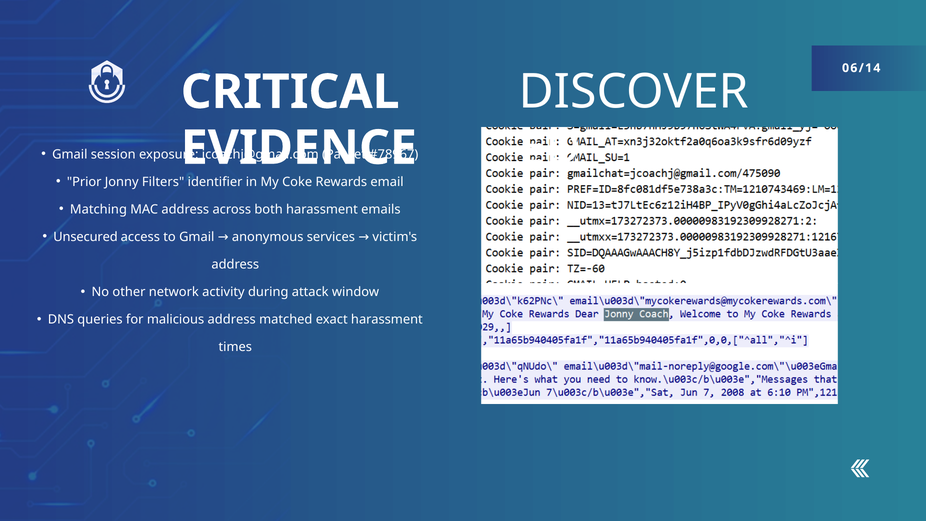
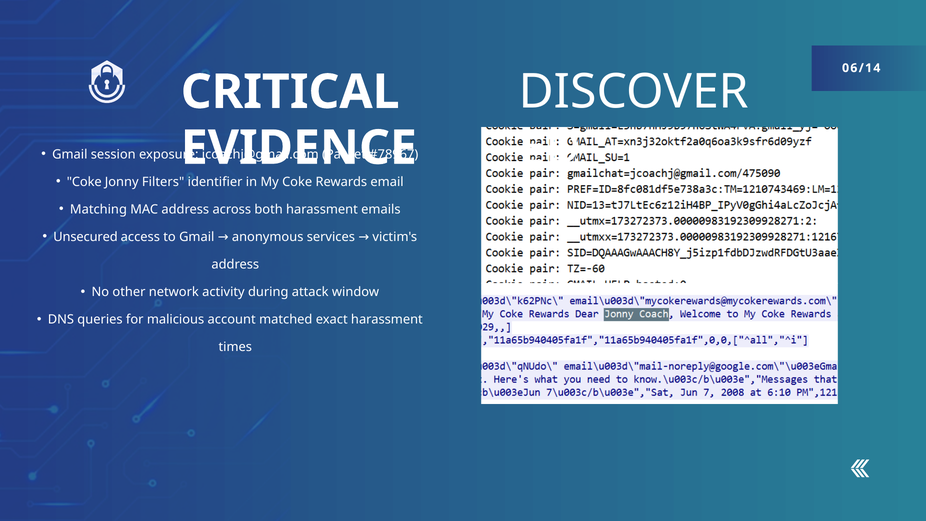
Prior at (84, 182): Prior -> Coke
malicious address: address -> account
